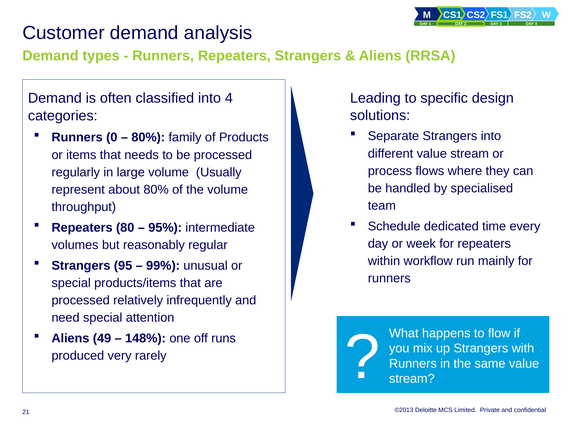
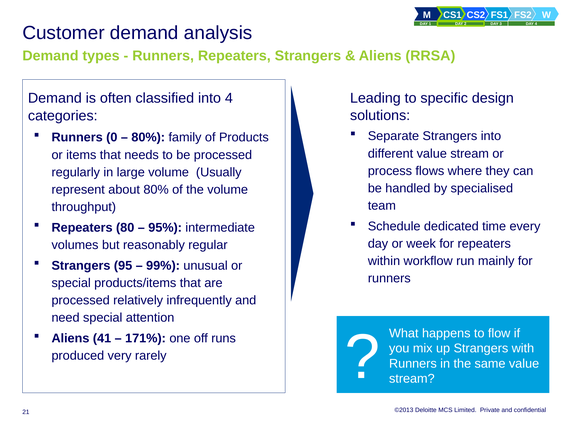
49: 49 -> 41
148%: 148% -> 171%
